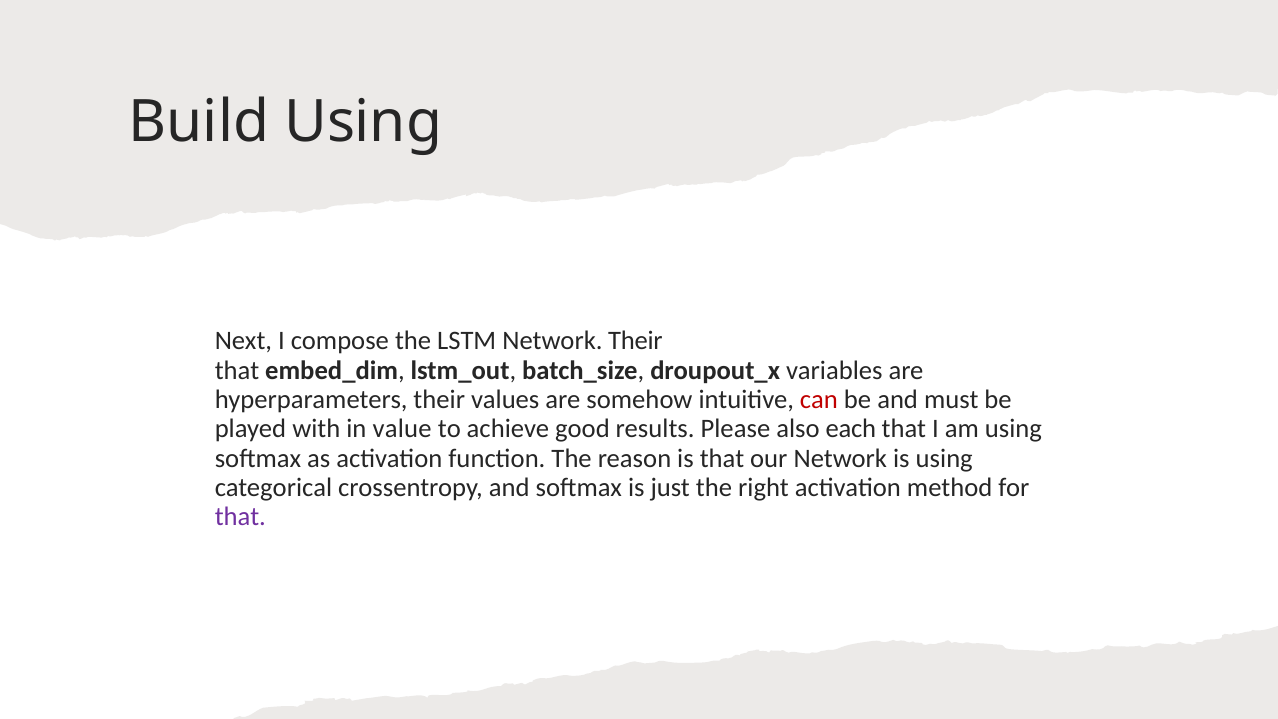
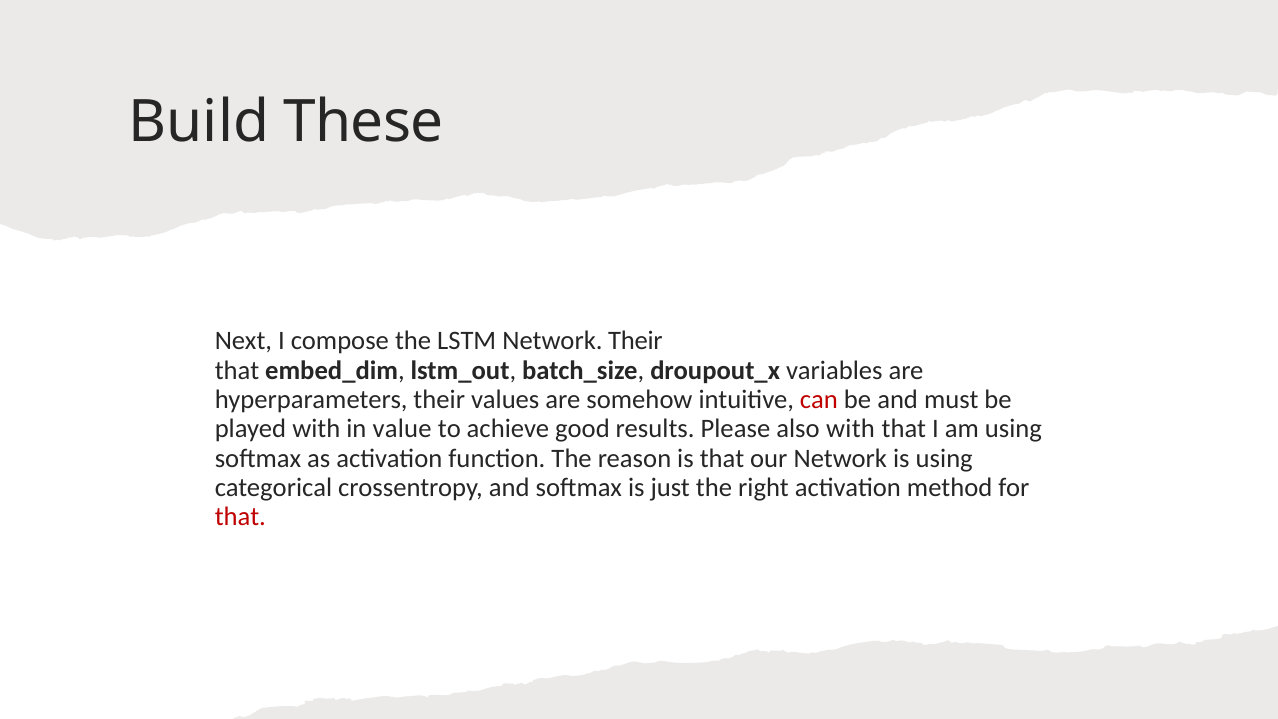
Build Using: Using -> These
also each: each -> with
that at (240, 517) colour: purple -> red
